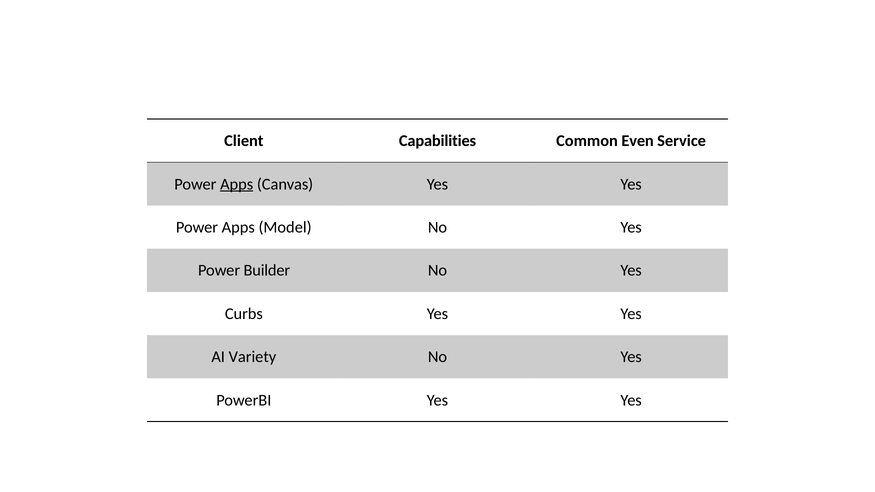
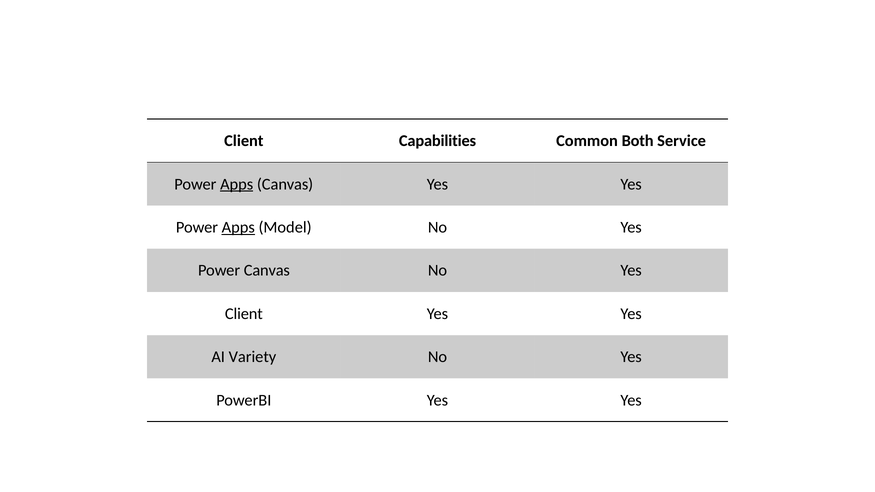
Even: Even -> Both
Apps at (238, 227) underline: none -> present
Power Builder: Builder -> Canvas
Curbs at (244, 314): Curbs -> Client
